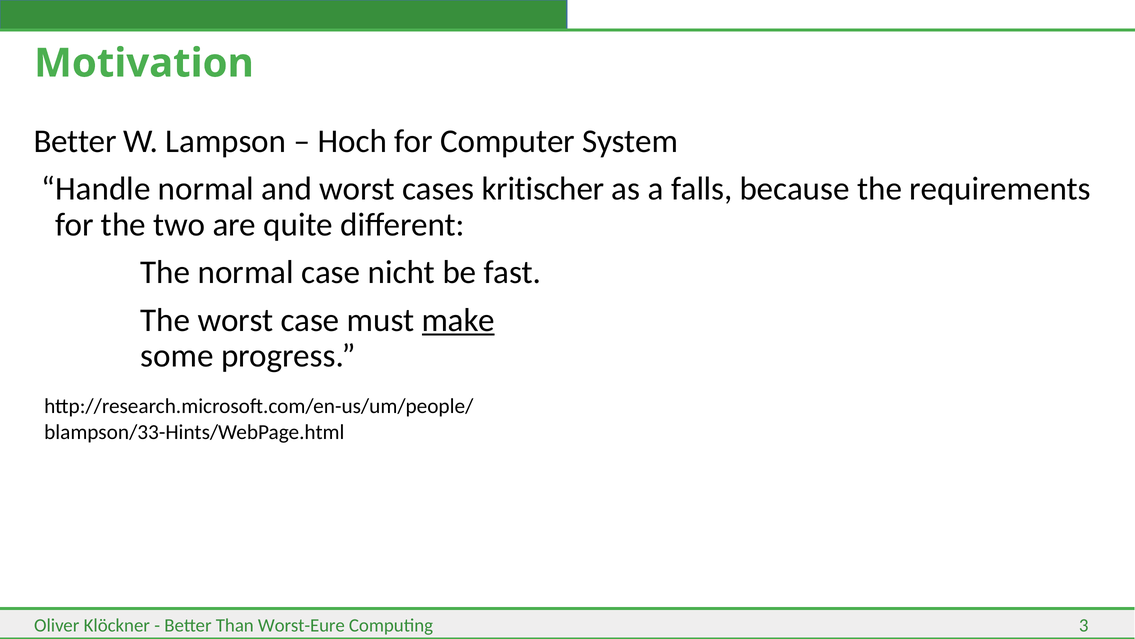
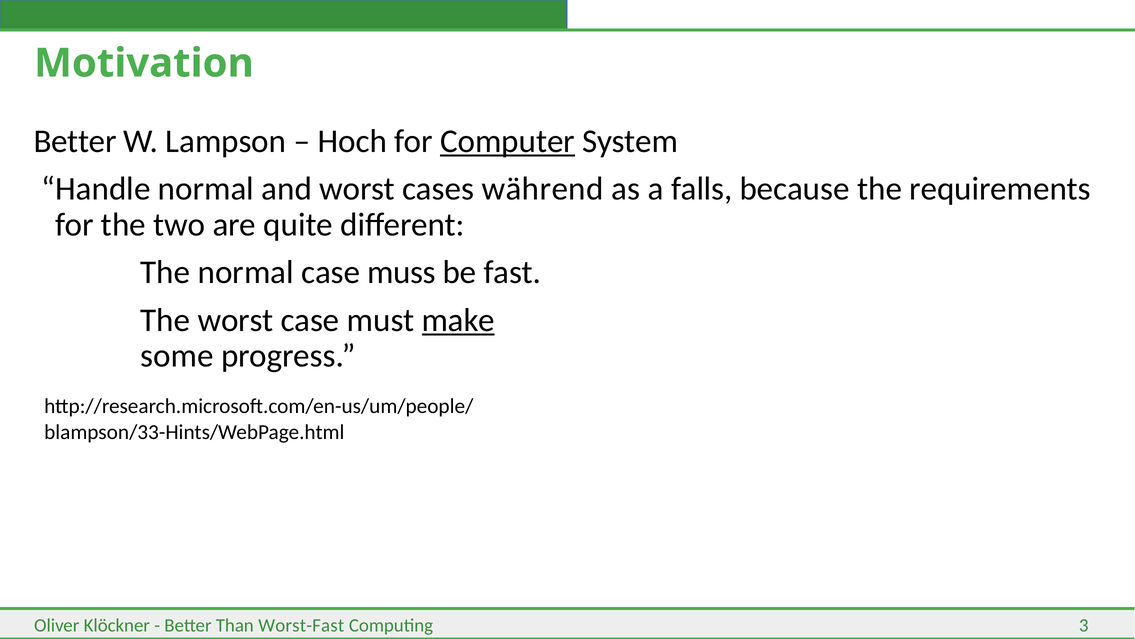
Computer underline: none -> present
kritischer: kritischer -> während
nicht: nicht -> muss
Worst-Eure: Worst-Eure -> Worst-Fast
